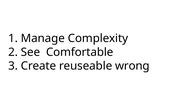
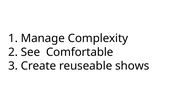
wrong: wrong -> shows
